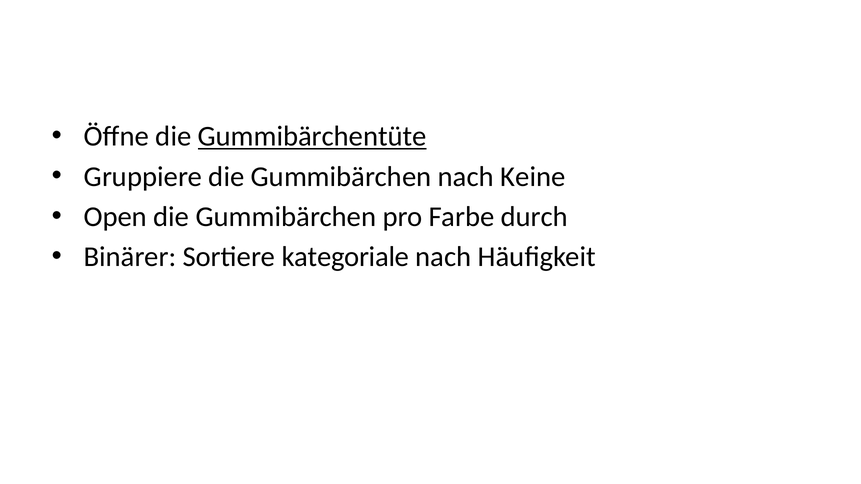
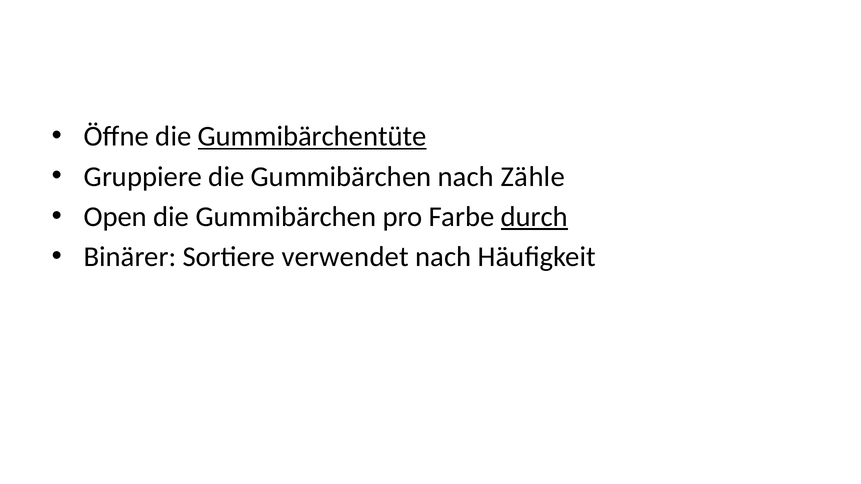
Keine: Keine -> Zähle
durch underline: none -> present
kategoriale: kategoriale -> verwendet
